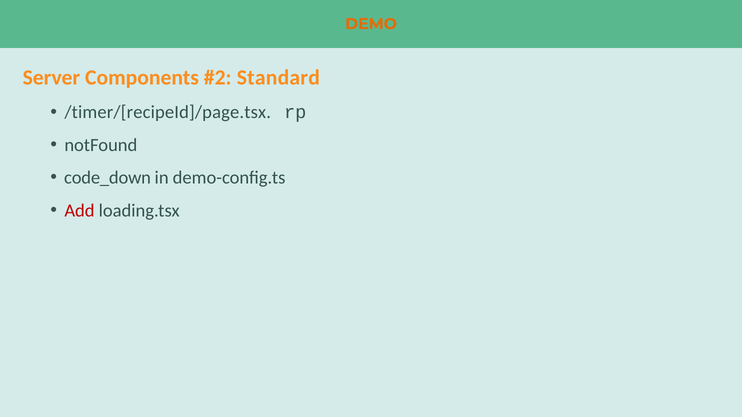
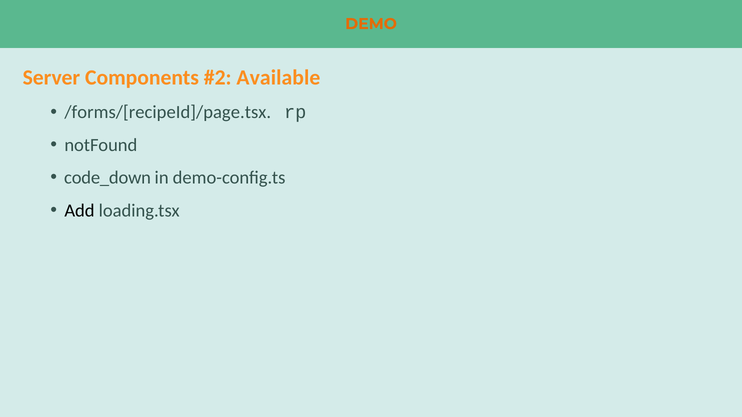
Standard: Standard -> Available
/timer/[recipeId]/page.tsx: /timer/[recipeId]/page.tsx -> /forms/[recipeId]/page.tsx
Add colour: red -> black
